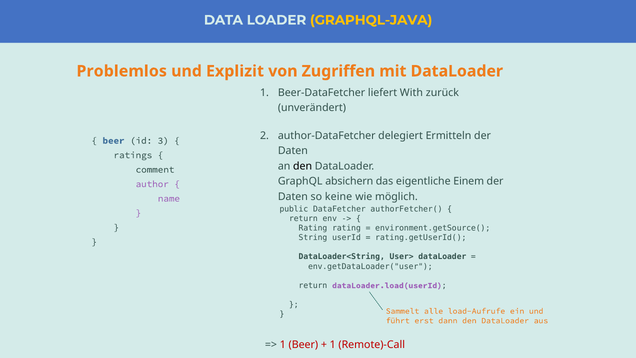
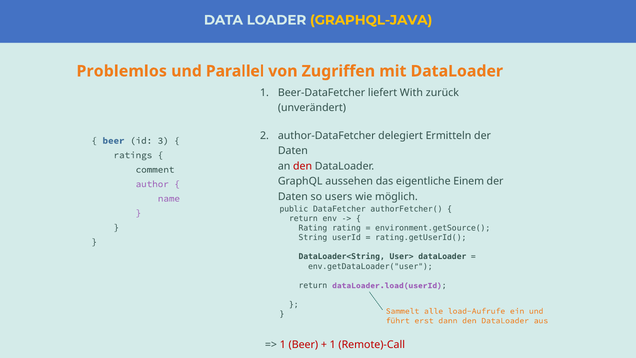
Explizit: Explizit -> Parallel
den at (303, 166) colour: black -> red
absichern: absichern -> aussehen
keine: keine -> users
